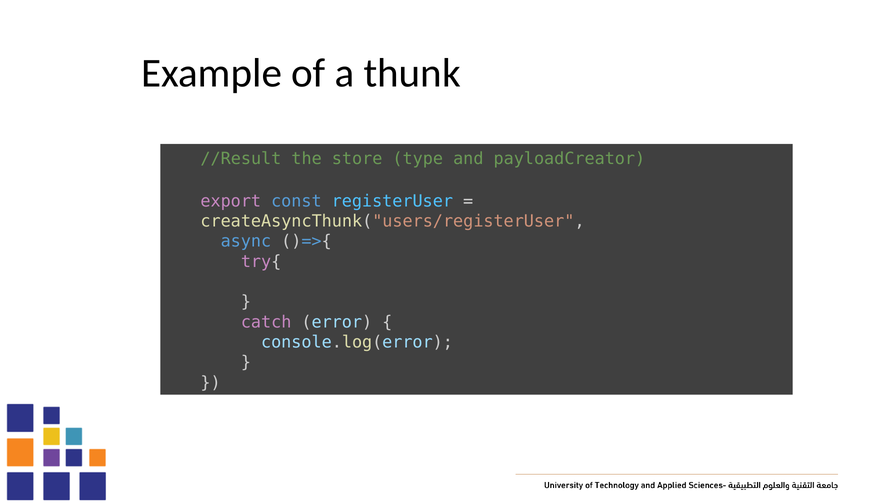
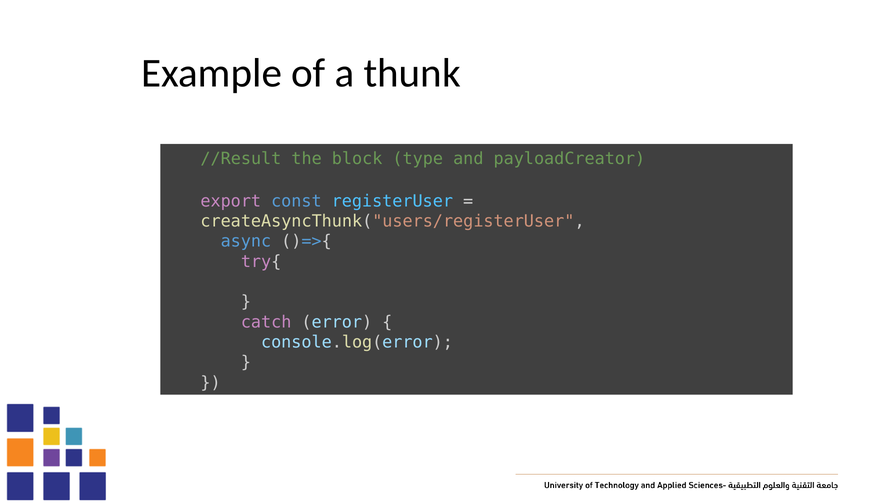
store: store -> block
